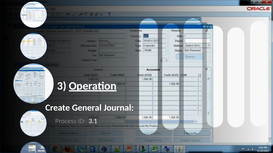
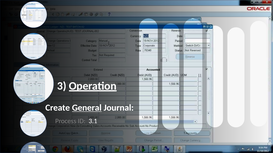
General underline: none -> present
